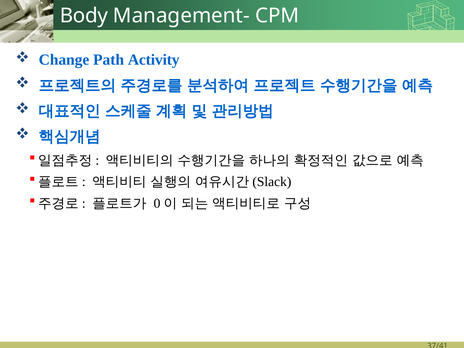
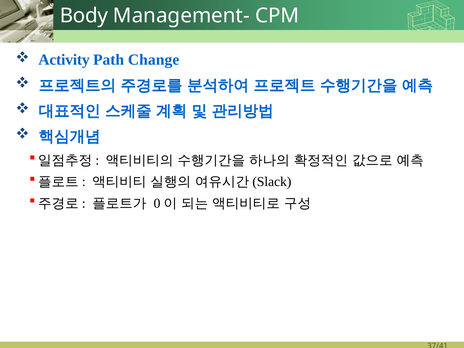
Change: Change -> Activity
Activity: Activity -> Change
